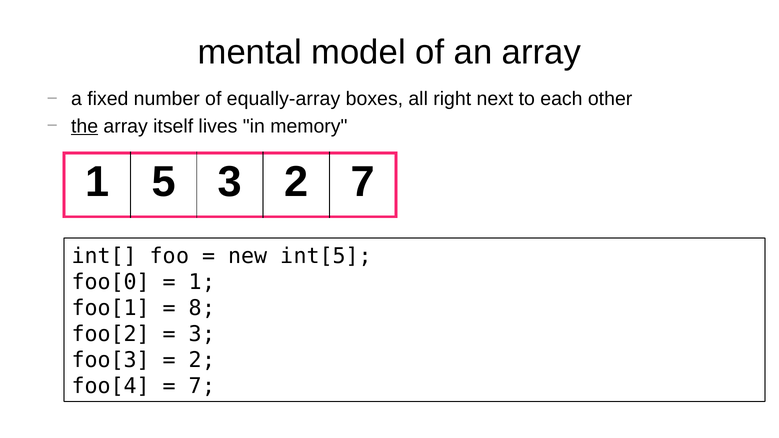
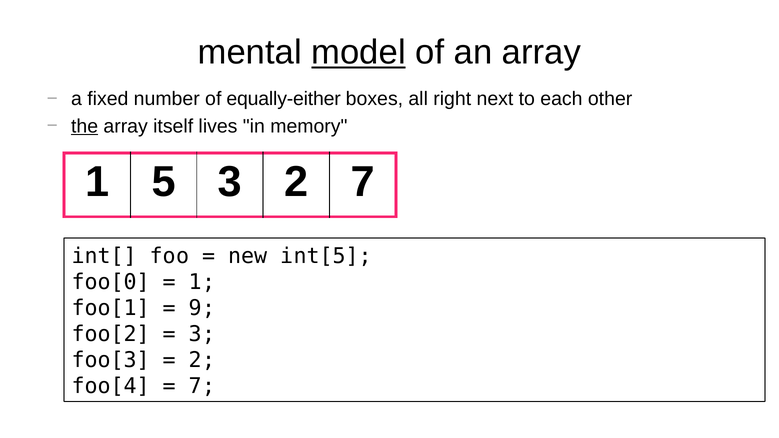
model underline: none -> present
equally-array: equally-array -> equally-either
8: 8 -> 9
